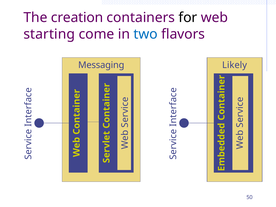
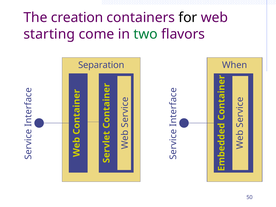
two colour: blue -> green
Messaging: Messaging -> Separation
Likely: Likely -> When
